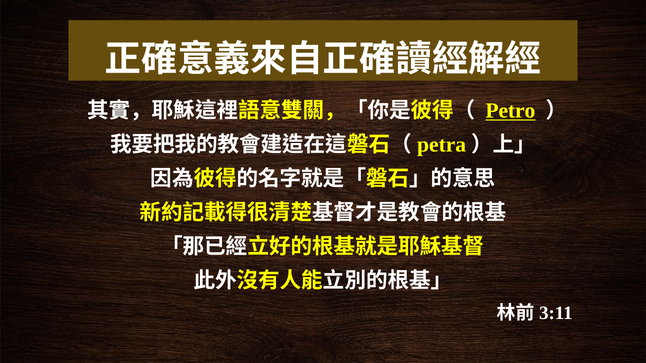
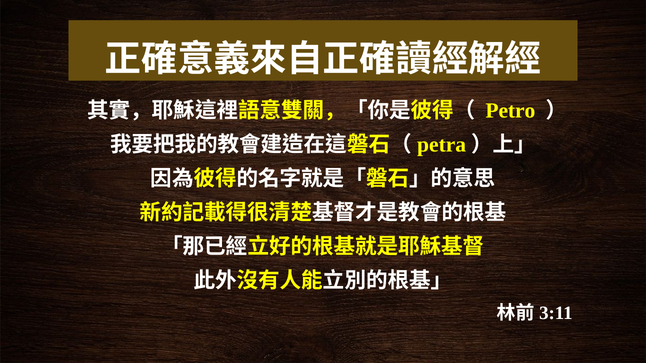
Petro underline: present -> none
